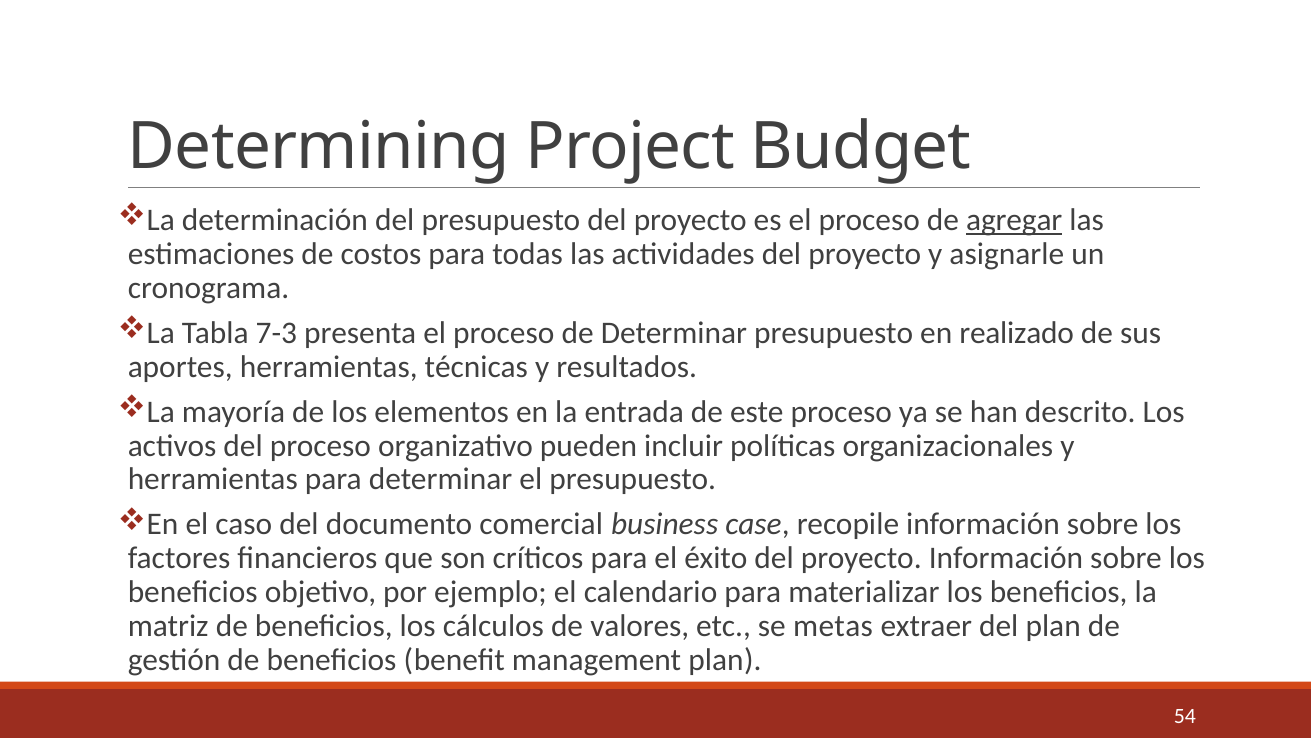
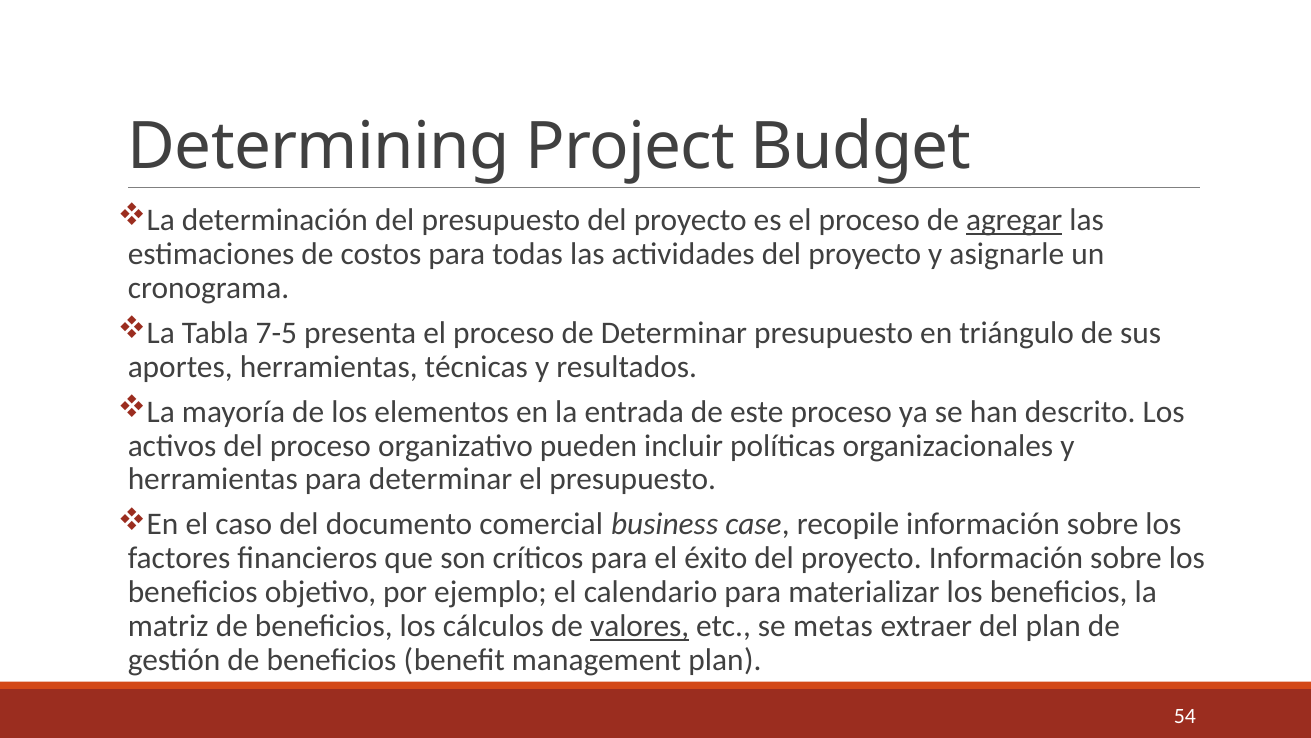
7-3: 7-3 -> 7-5
realizado: realizado -> triángulo
valores underline: none -> present
